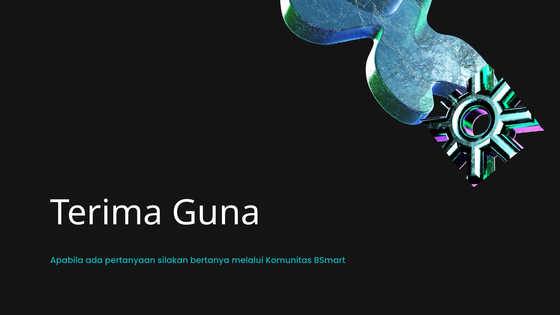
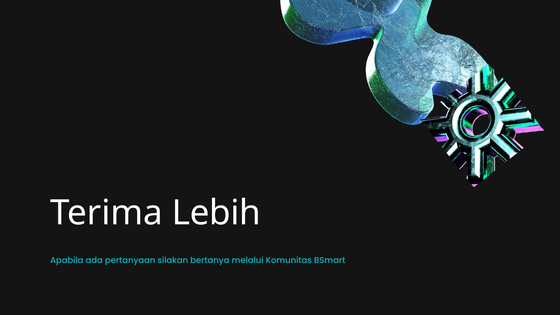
Guna: Guna -> Lebih
